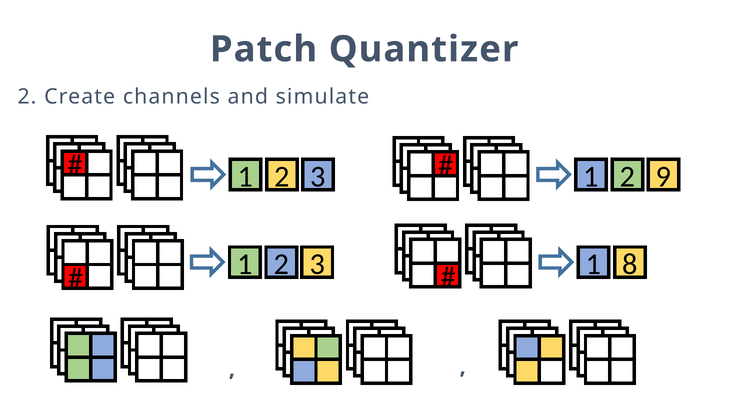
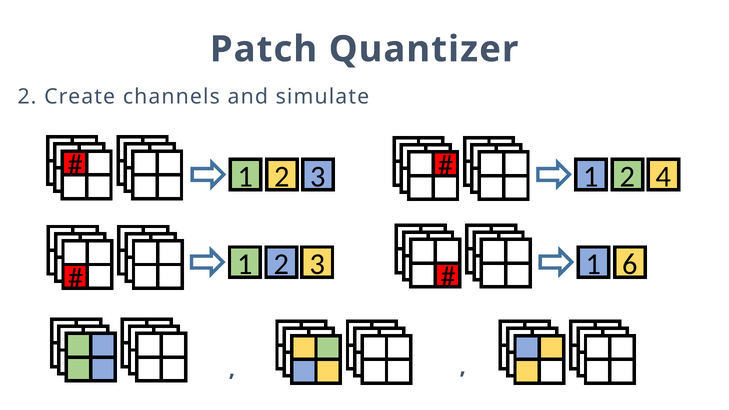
9: 9 -> 4
8: 8 -> 6
